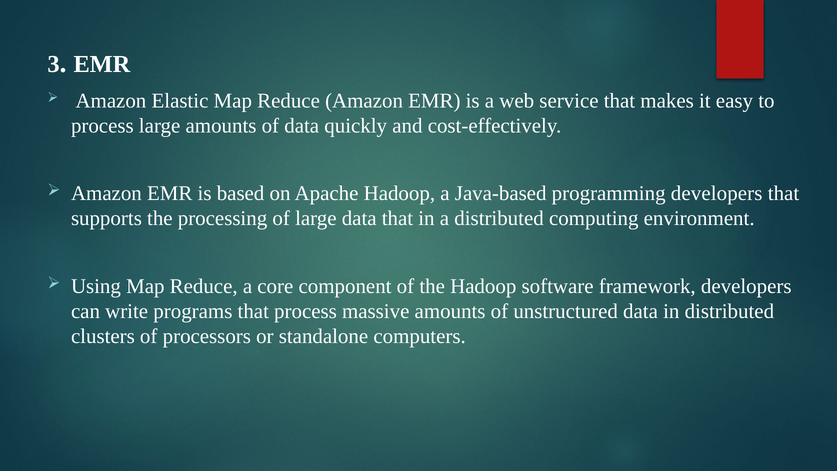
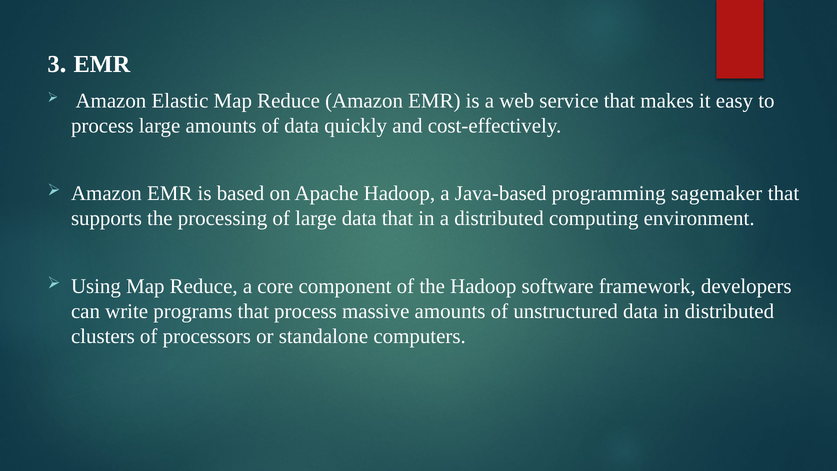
programming developers: developers -> sagemaker
